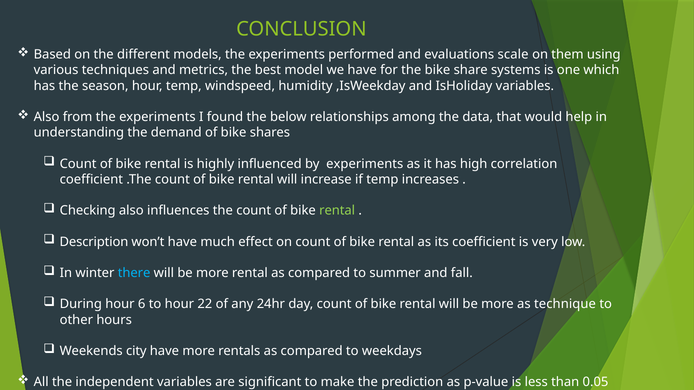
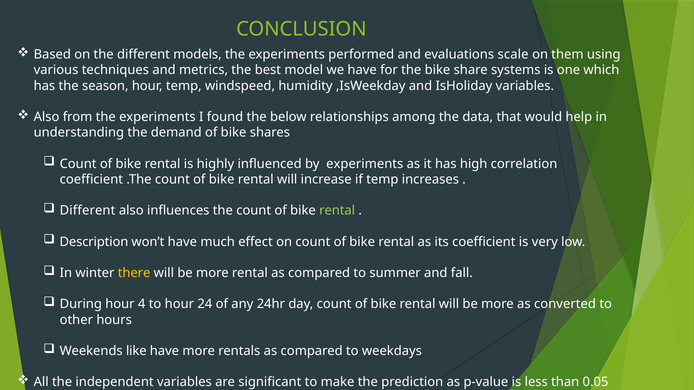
Checking at (88, 211): Checking -> Different
there colour: light blue -> yellow
6: 6 -> 4
22: 22 -> 24
technique: technique -> converted
city: city -> like
